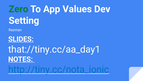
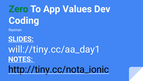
Setting: Setting -> Coding
that://tiny.cc/aa_day1: that://tiny.cc/aa_day1 -> will://tiny.cc/aa_day1
http://tiny.cc/nota_ionic colour: blue -> black
